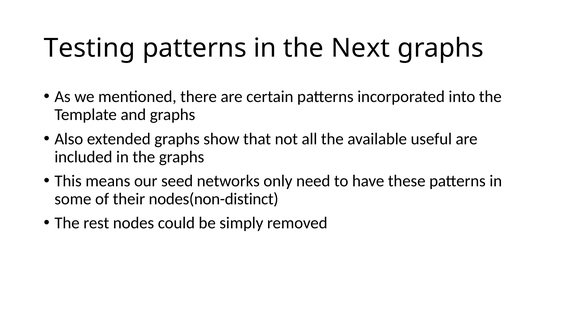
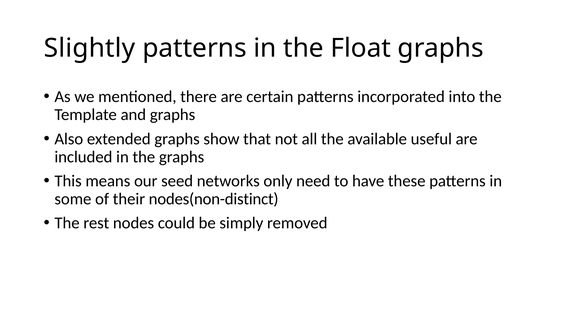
Testing: Testing -> Slightly
Next: Next -> Float
